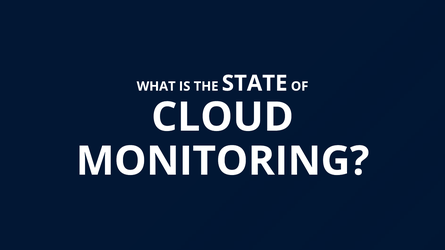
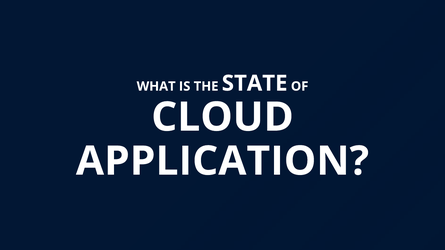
MONITORING: MONITORING -> APPLICATION
